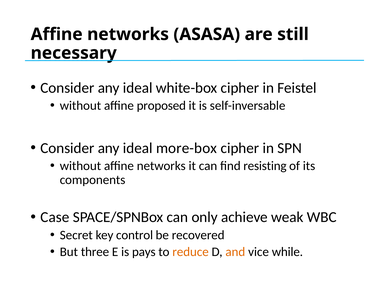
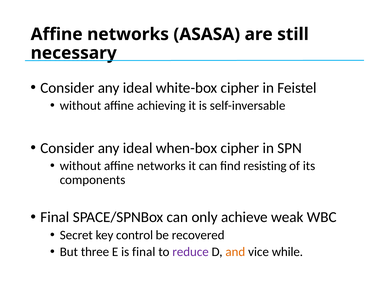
proposed: proposed -> achieving
more-box: more-box -> when-box
Case at (55, 217): Case -> Final
is pays: pays -> final
reduce colour: orange -> purple
